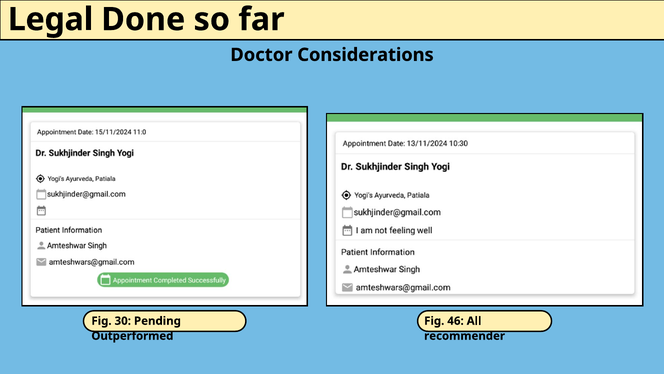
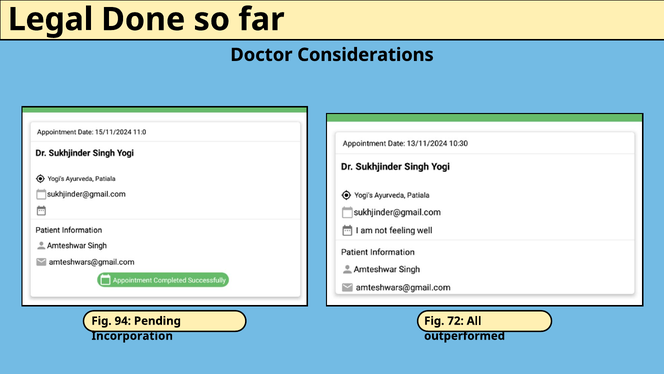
30: 30 -> 94
46: 46 -> 72
Outperformed: Outperformed -> Incorporation
recommender: recommender -> outperformed
